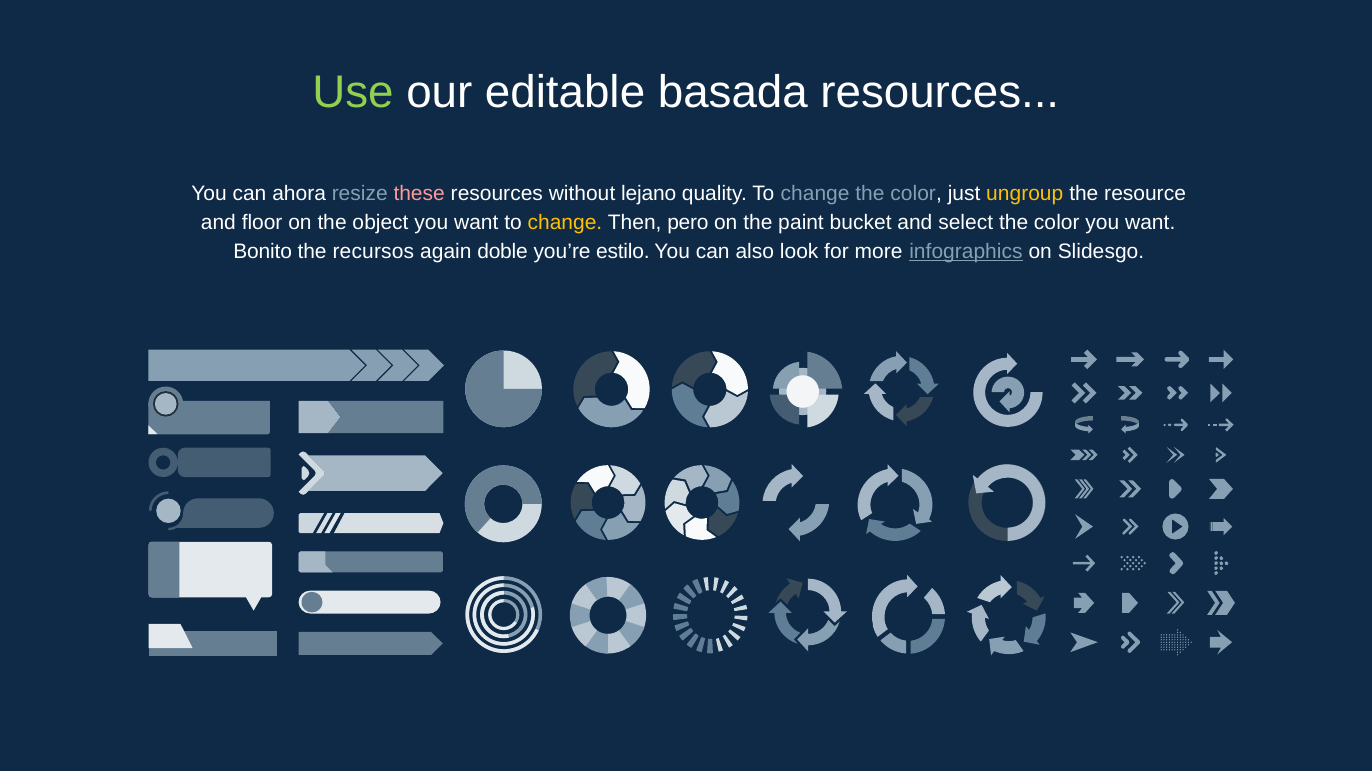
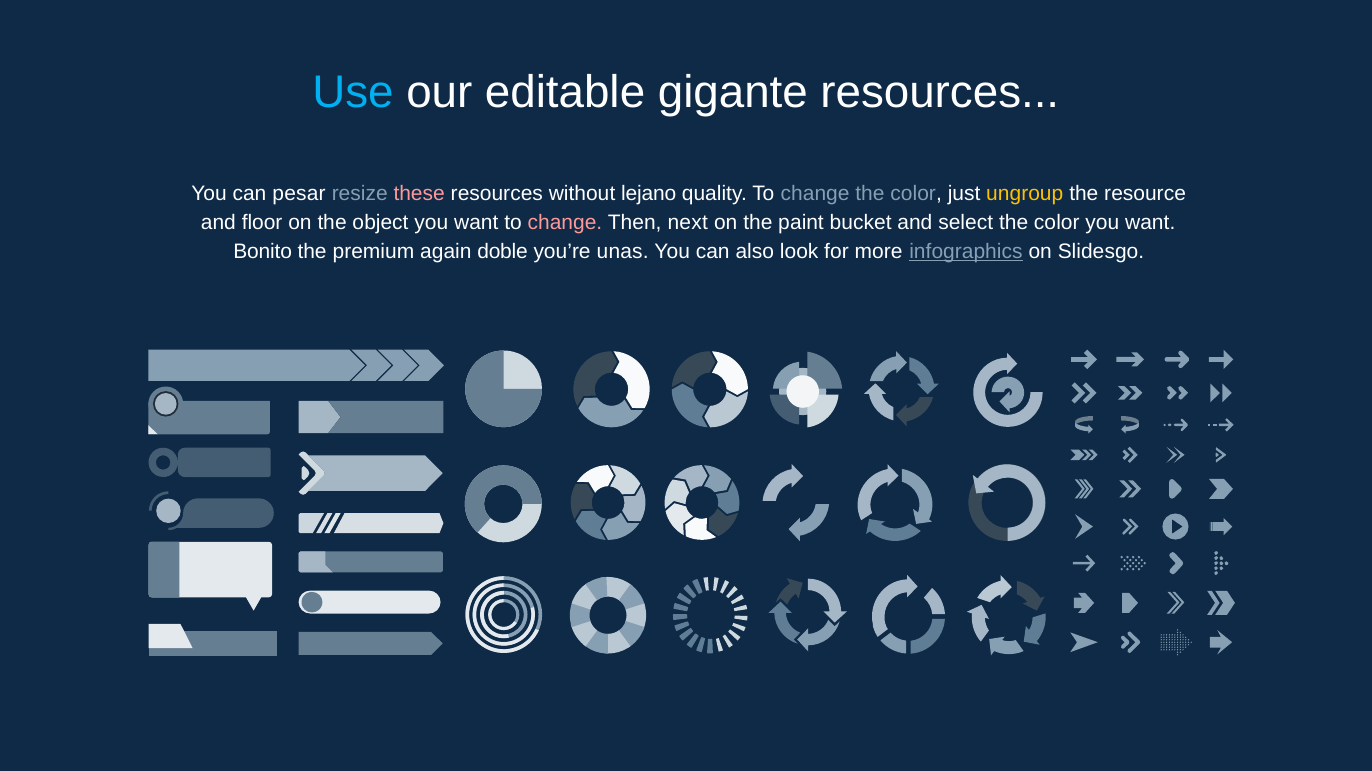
Use colour: light green -> light blue
basada: basada -> gigante
ahora: ahora -> pesar
change at (565, 223) colour: yellow -> pink
pero: pero -> next
recursos: recursos -> premium
estilo: estilo -> unas
